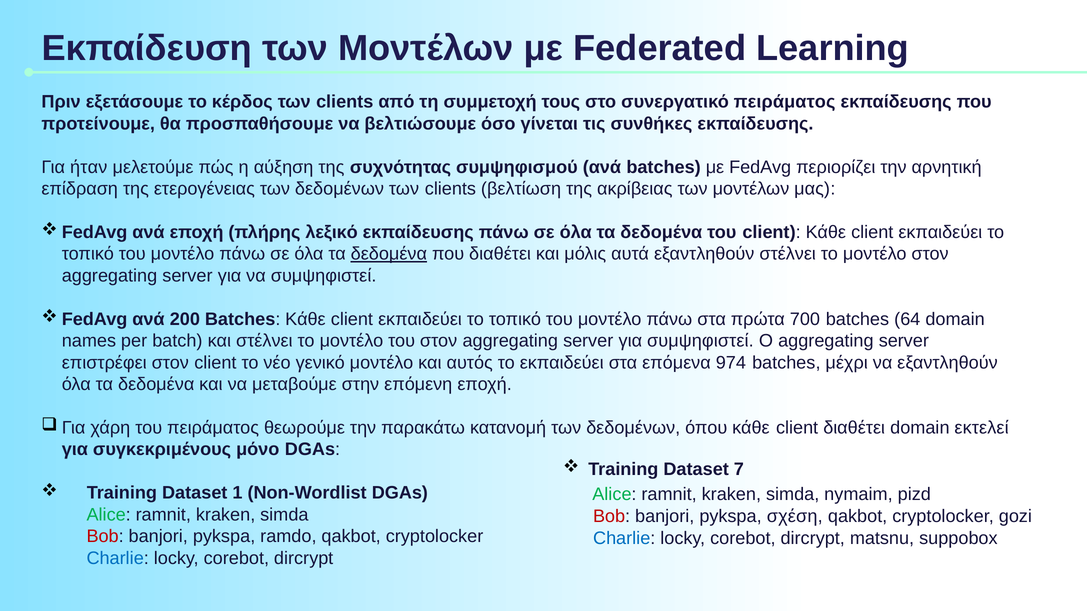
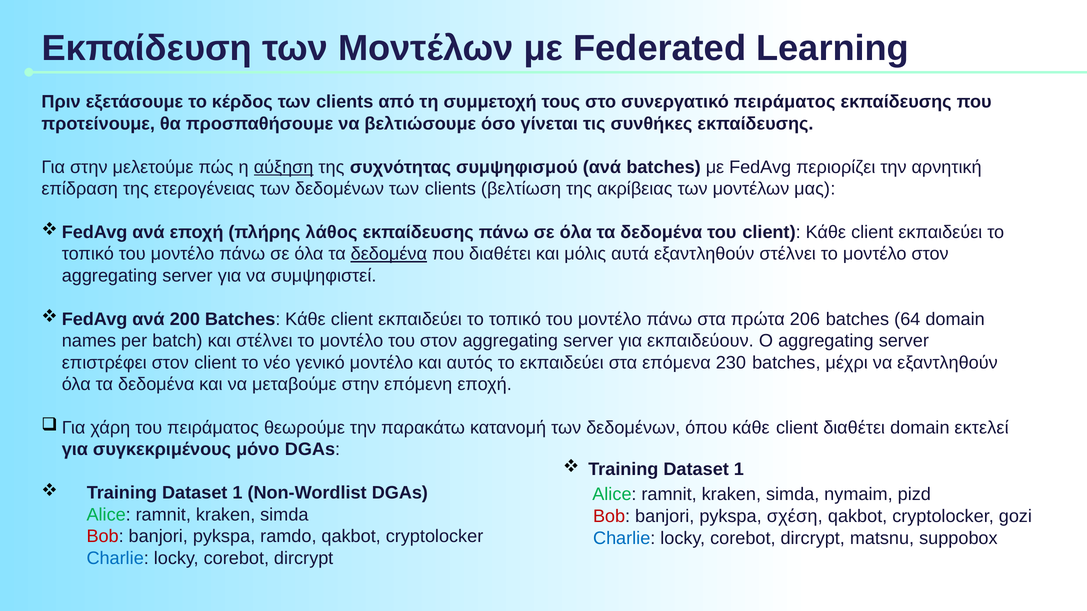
Για ήταν: ήταν -> στην
αύξηση underline: none -> present
λεξικό: λεξικό -> λάθος
700: 700 -> 206
για συμψηφιστεί: συμψηφιστεί -> εκπαιδεύουν
974: 974 -> 230
7 at (739, 470): 7 -> 1
